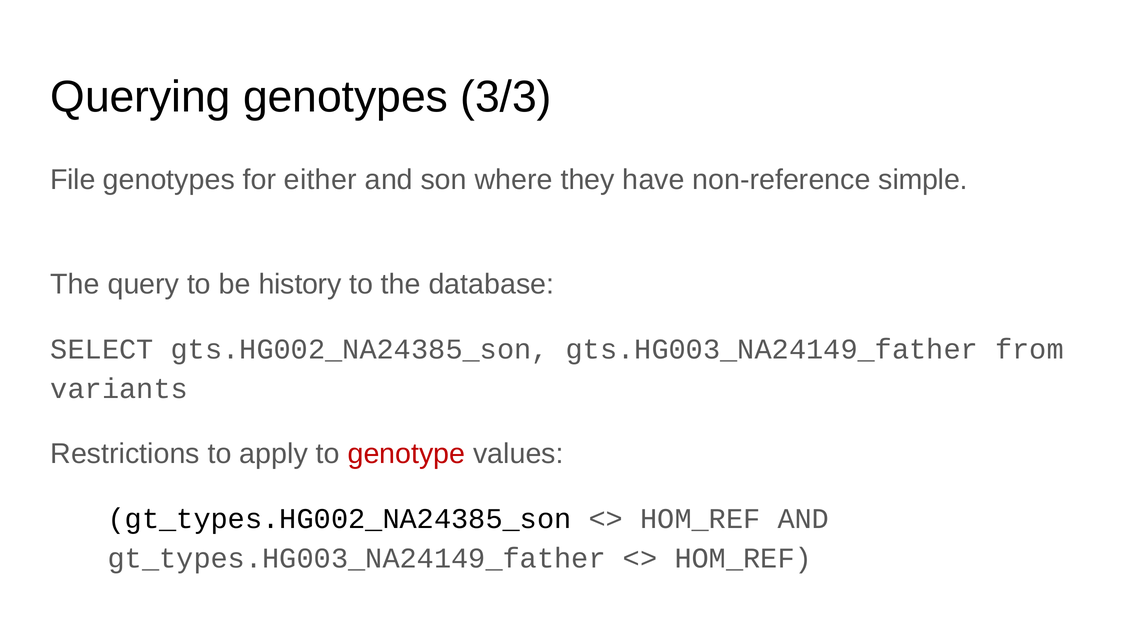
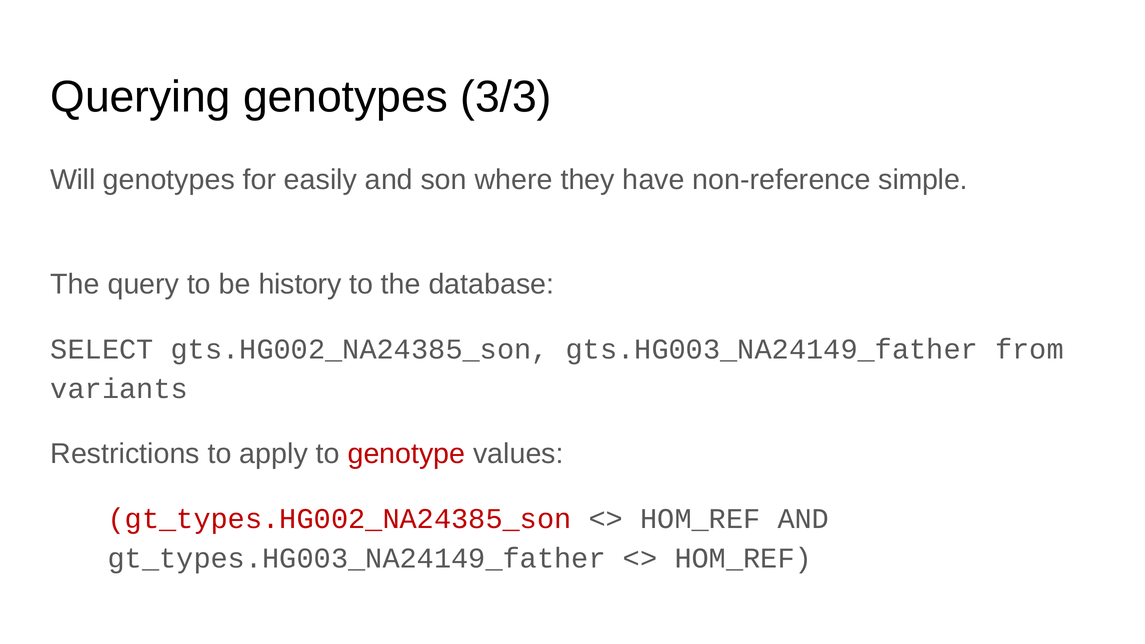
File: File -> Will
either: either -> easily
gt_types.HG002_NA24385_son colour: black -> red
